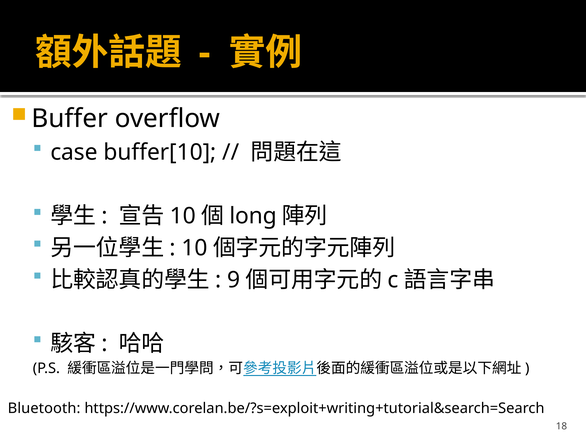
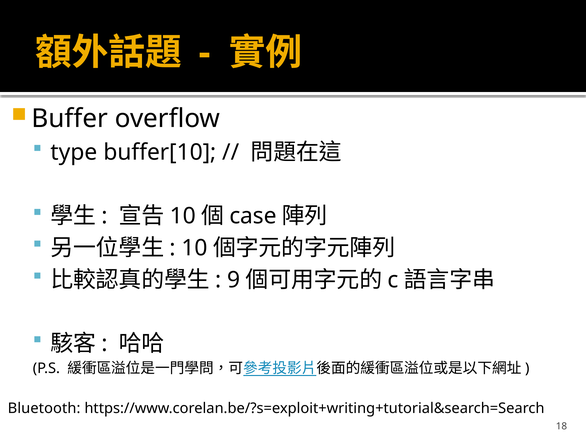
case: case -> type
long: long -> case
